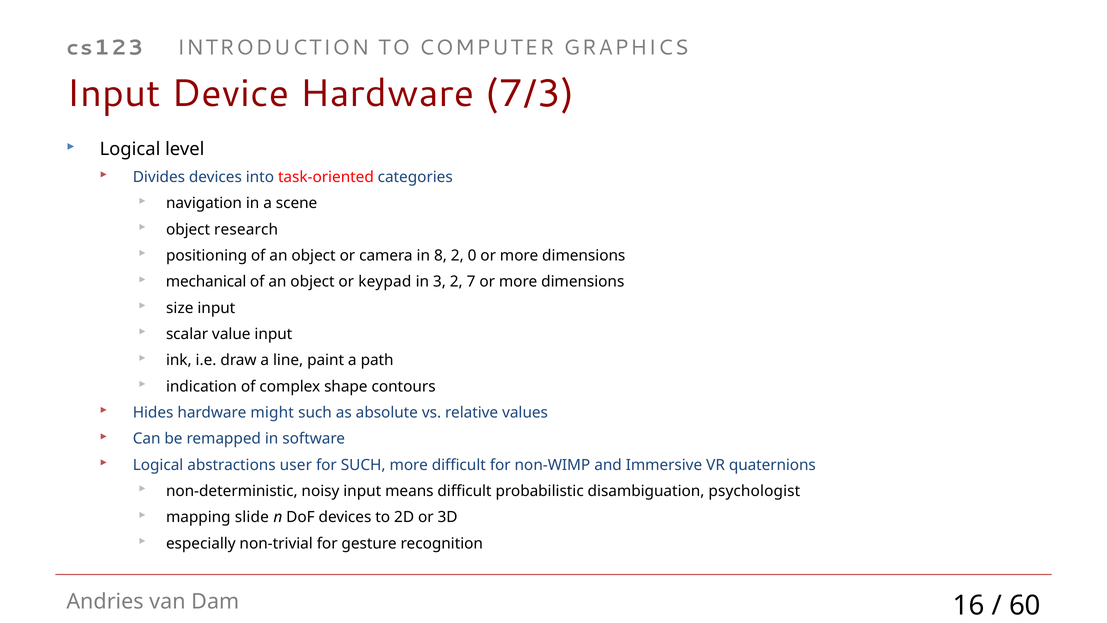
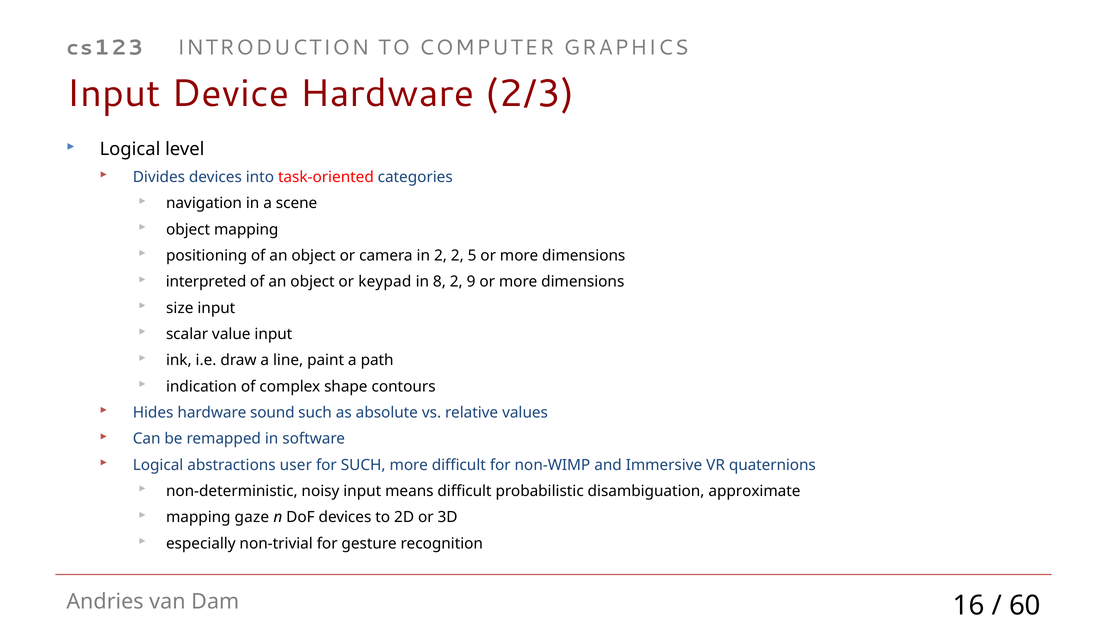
7/3: 7/3 -> 2/3
object research: research -> mapping
in 8: 8 -> 2
0: 0 -> 5
mechanical: mechanical -> interpreted
3: 3 -> 8
7: 7 -> 9
might: might -> sound
psychologist: psychologist -> approximate
slide: slide -> gaze
